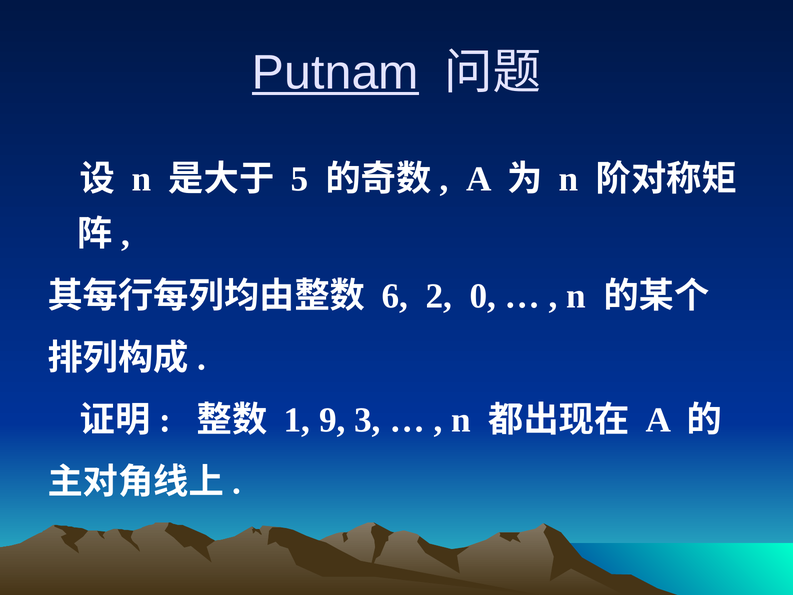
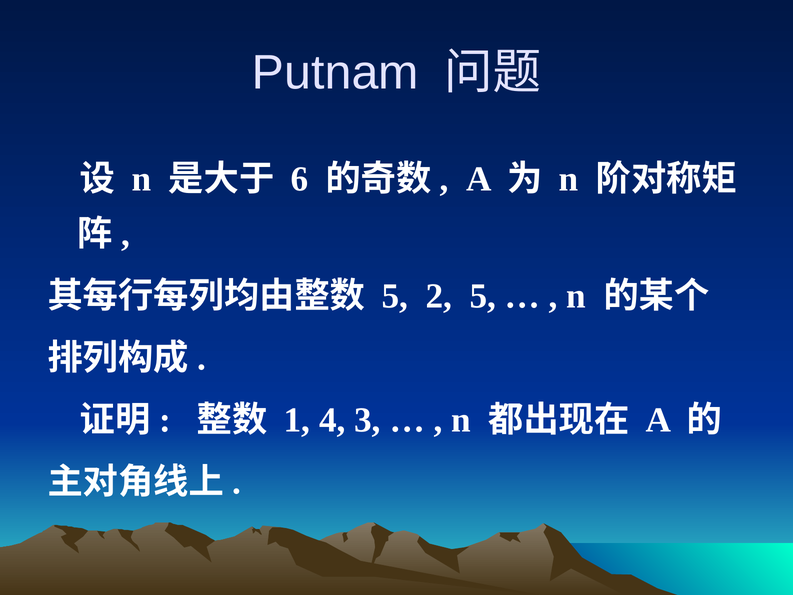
Putnam underline: present -> none
5: 5 -> 6
6 at (395, 296): 6 -> 5
2 0: 0 -> 5
9: 9 -> 4
